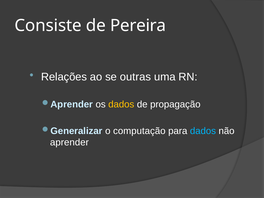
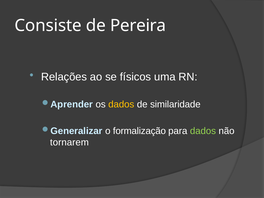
outras: outras -> físicos
propagação: propagação -> similaridade
computação: computação -> formalização
dados at (203, 131) colour: light blue -> light green
aprender: aprender -> tornarem
